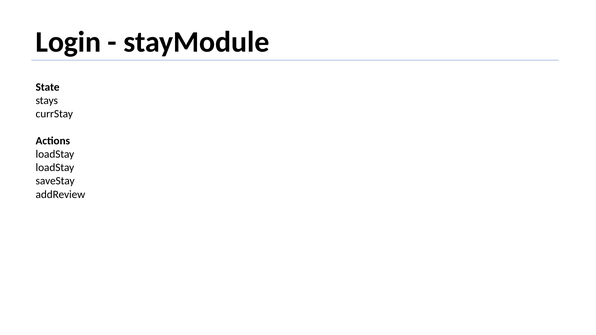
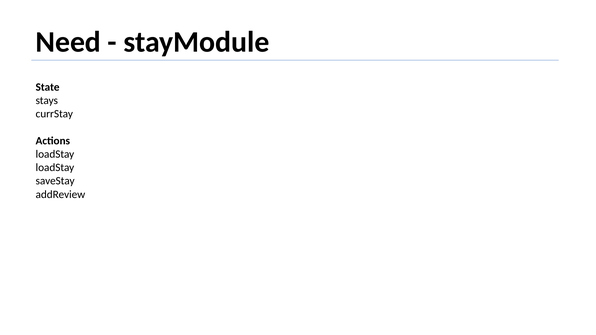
Login: Login -> Need
